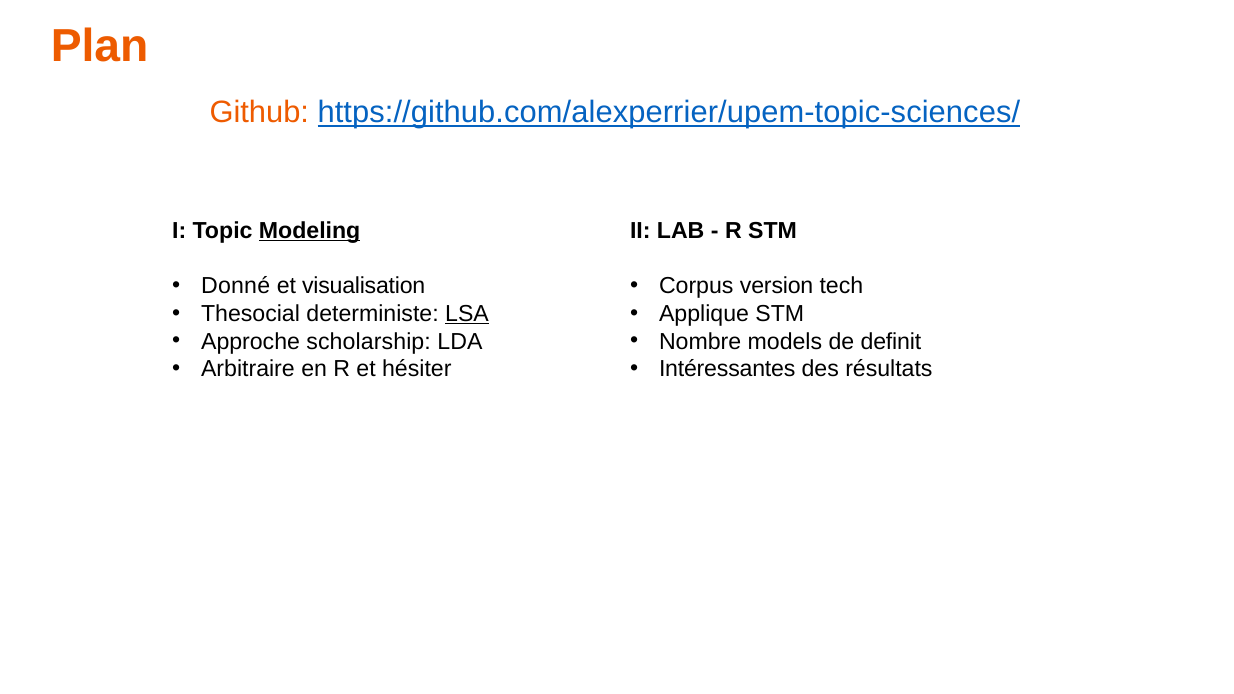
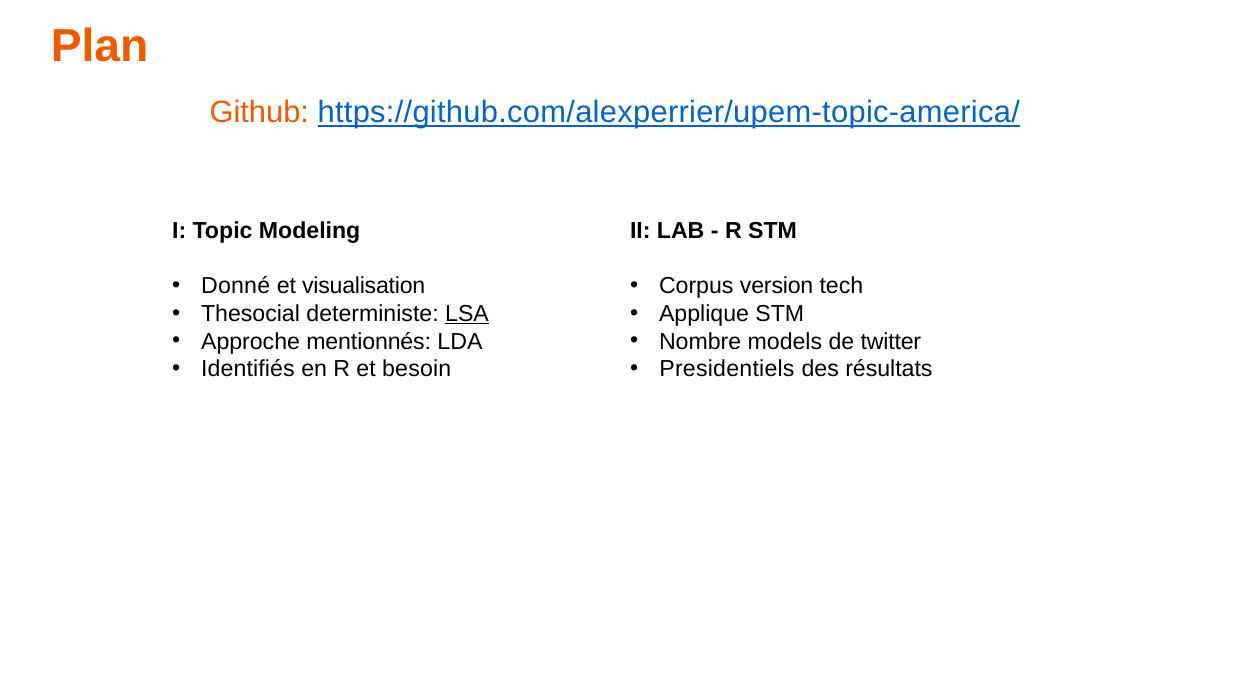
https://github.com/alexperrier/upem-topic-sciences/: https://github.com/alexperrier/upem-topic-sciences/ -> https://github.com/alexperrier/upem-topic-america/
Modeling underline: present -> none
scholarship: scholarship -> mentionnés
definit: definit -> twitter
Arbitraire: Arbitraire -> Identifiés
hésiter: hésiter -> besoin
Intéressantes: Intéressantes -> Presidentiels
